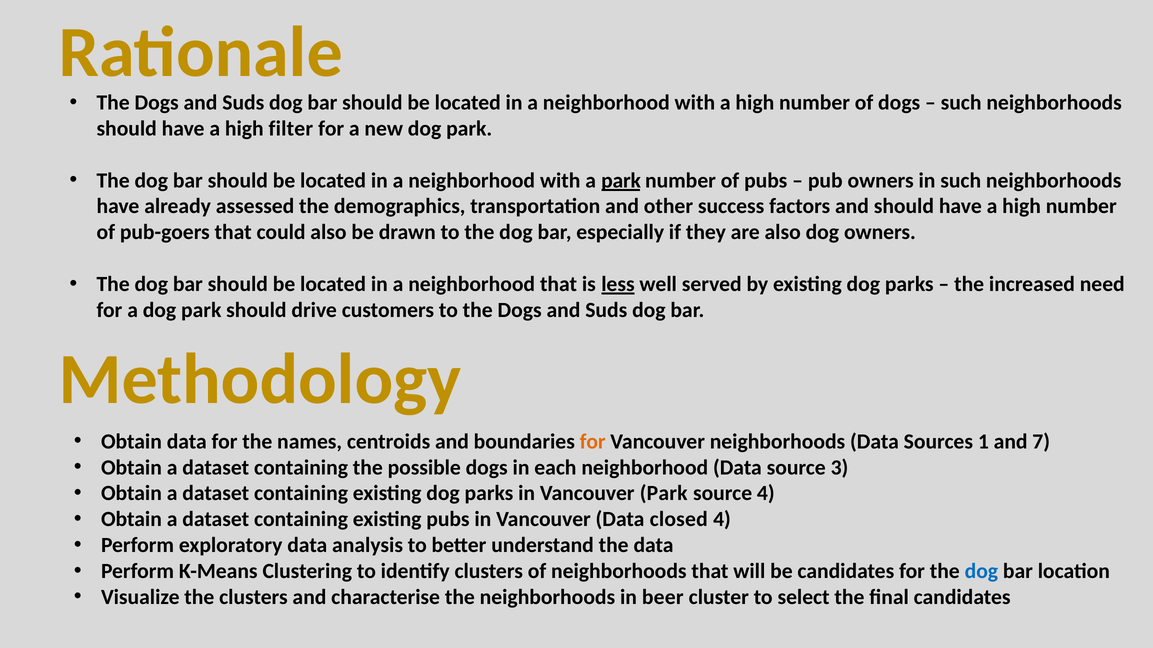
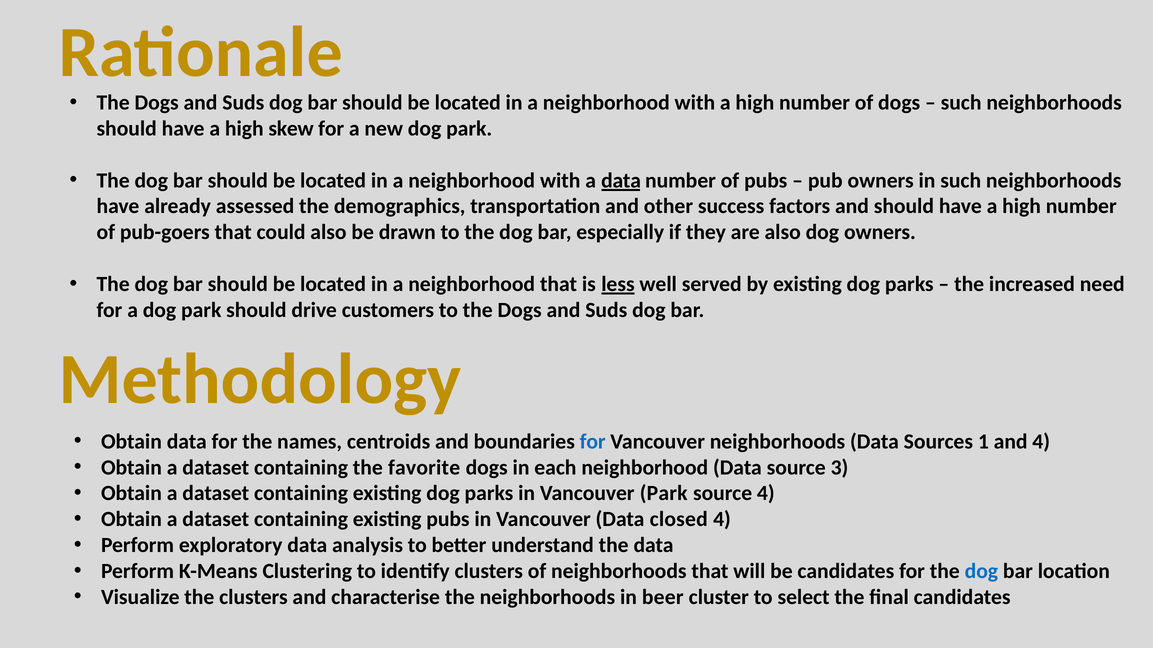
filter: filter -> skew
a park: park -> data
for at (593, 442) colour: orange -> blue
and 7: 7 -> 4
possible: possible -> favorite
